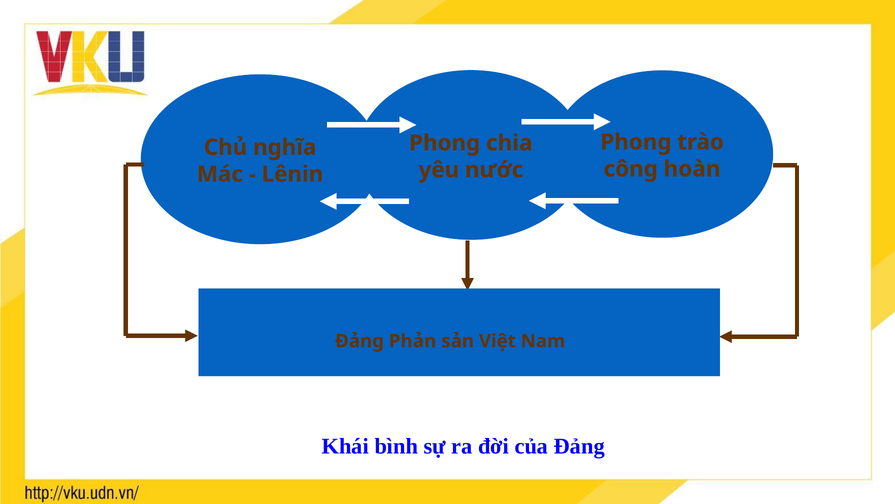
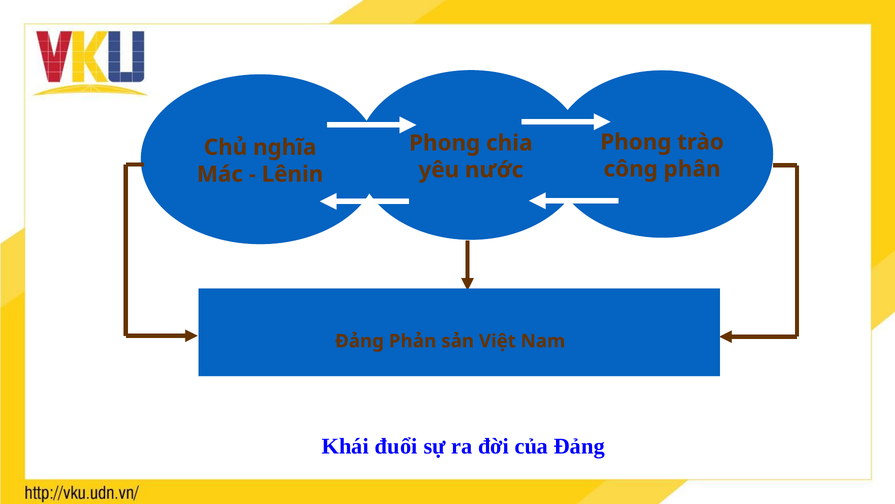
hoàn: hoàn -> phân
bình: bình -> đuổi
